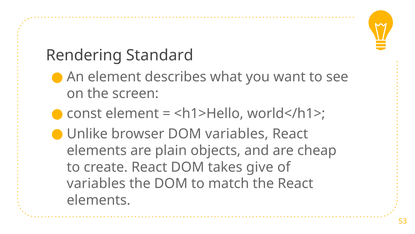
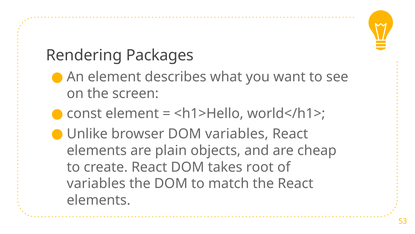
Standard: Standard -> Packages
give: give -> root
